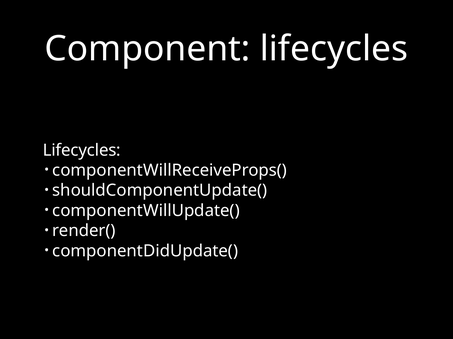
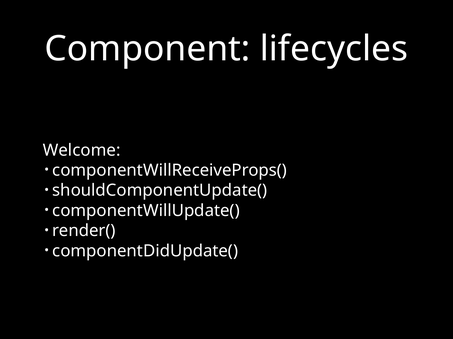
Lifecycles at (82, 150): Lifecycles -> Welcome
